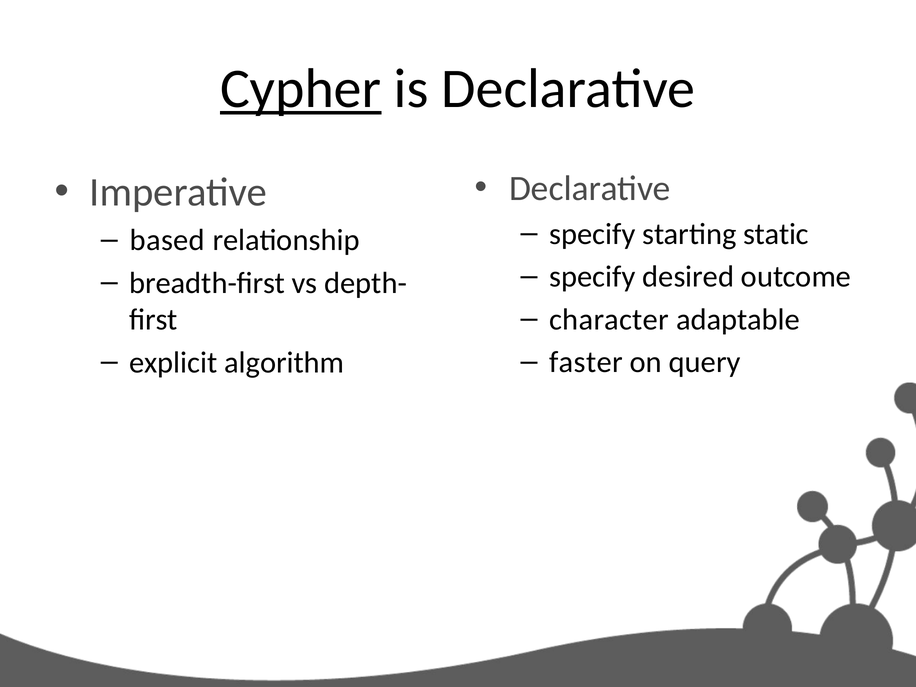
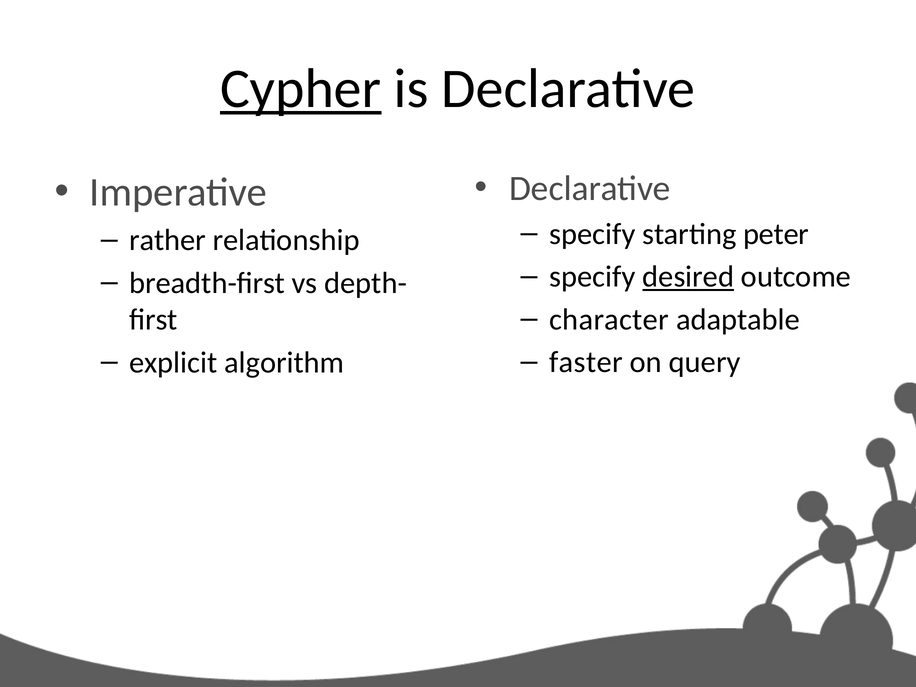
static: static -> peter
based: based -> rather
desired underline: none -> present
